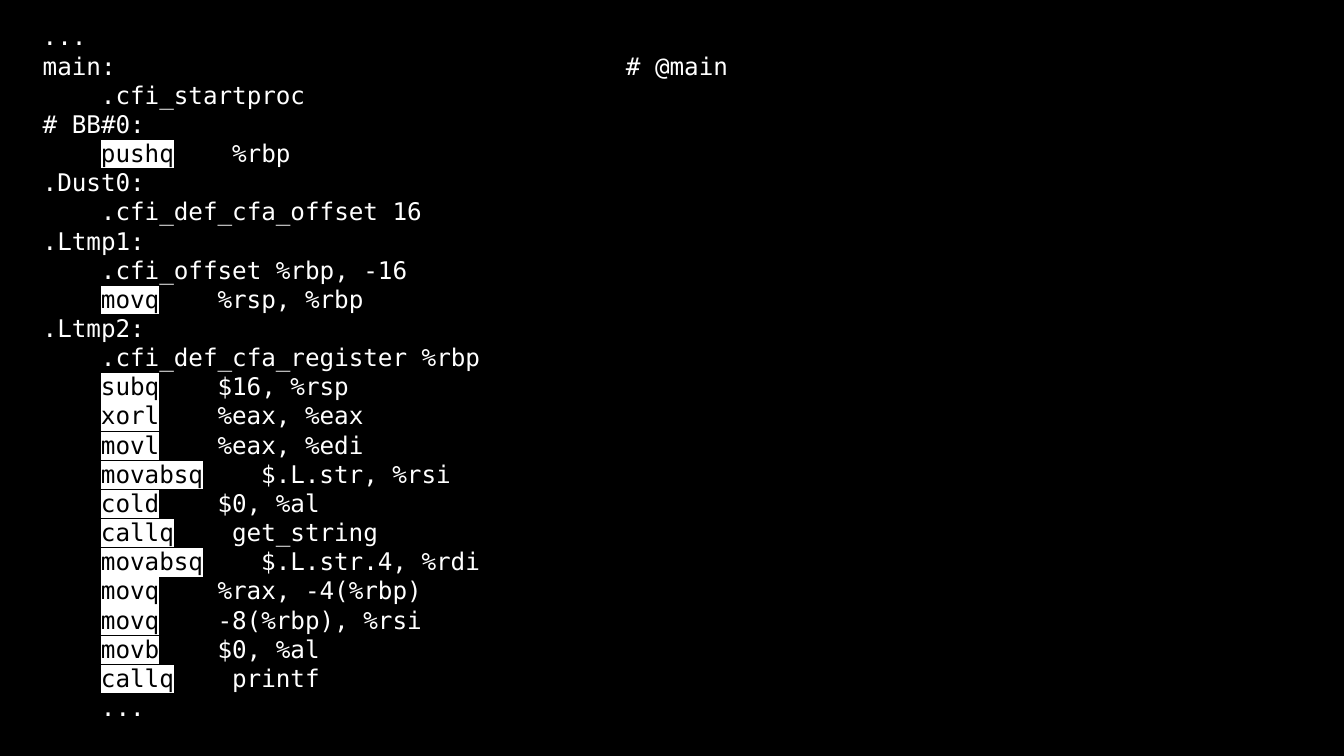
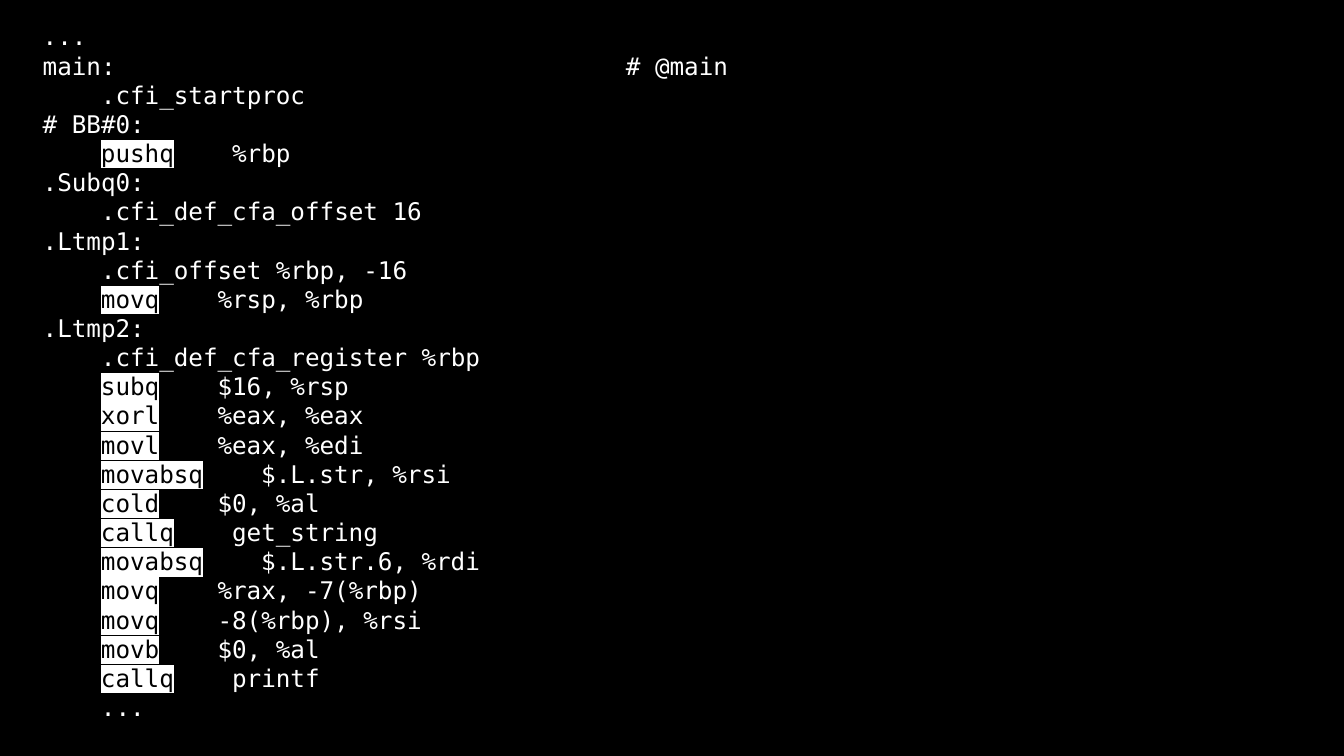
.Dust0: .Dust0 -> .Subq0
$.L.str.4: $.L.str.4 -> $.L.str.6
-4(%rbp: -4(%rbp -> -7(%rbp
